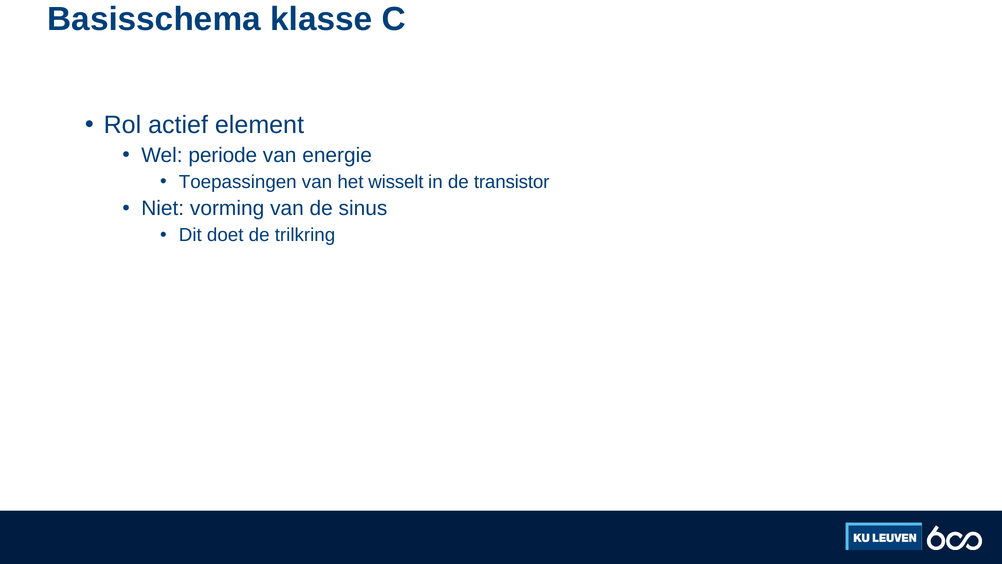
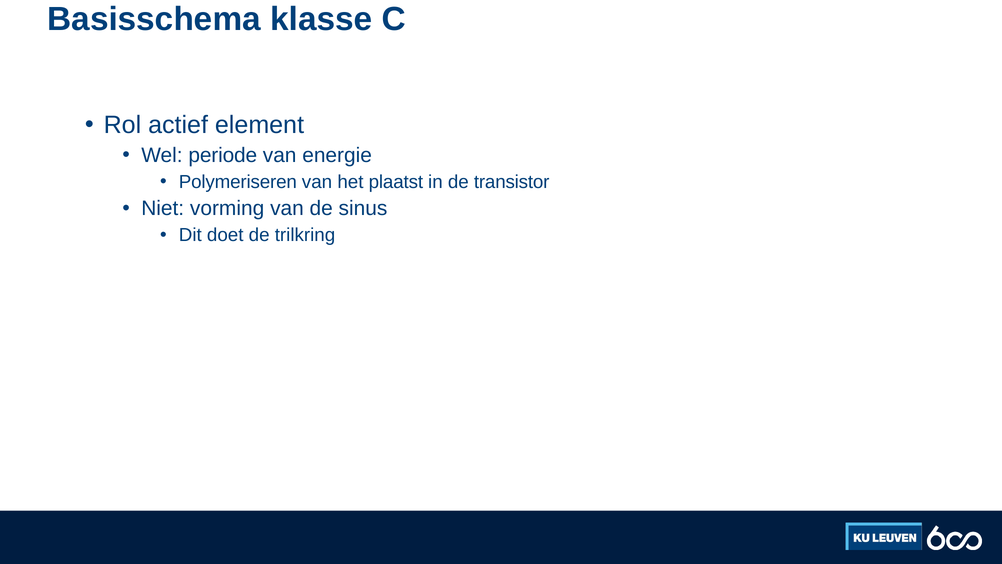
Toepassingen: Toepassingen -> Polymeriseren
wisselt: wisselt -> plaatst
